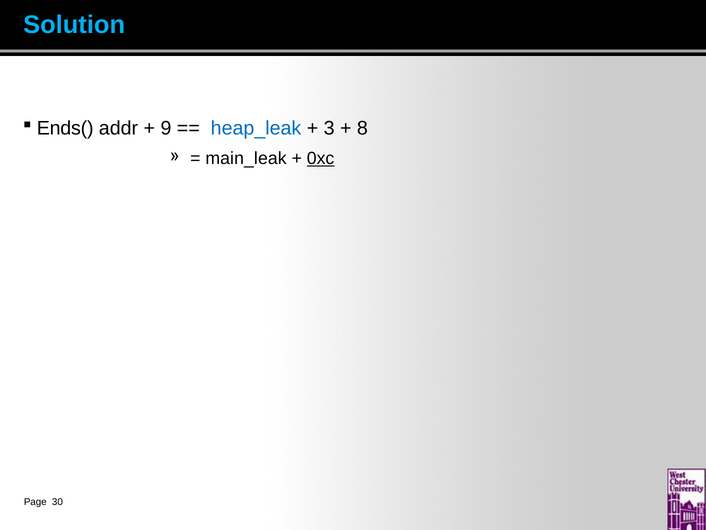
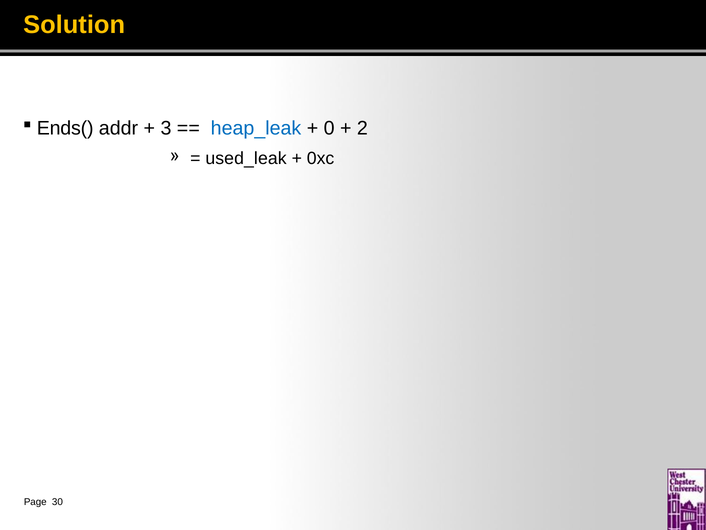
Solution colour: light blue -> yellow
9: 9 -> 3
3: 3 -> 0
8: 8 -> 2
main_leak: main_leak -> used_leak
0xc underline: present -> none
